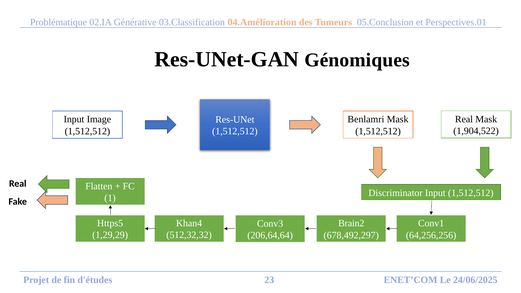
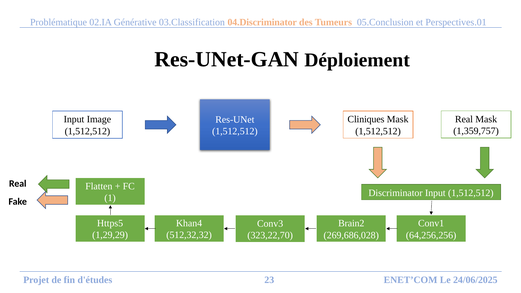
04.Amélioration: 04.Amélioration -> 04.Discriminator
Génomiques: Génomiques -> Déploiement
Benlamri: Benlamri -> Cliniques
1,904,522: 1,904,522 -> 1,359,757
678,492,297: 678,492,297 -> 269,686,028
206,64,64: 206,64,64 -> 323,22,70
